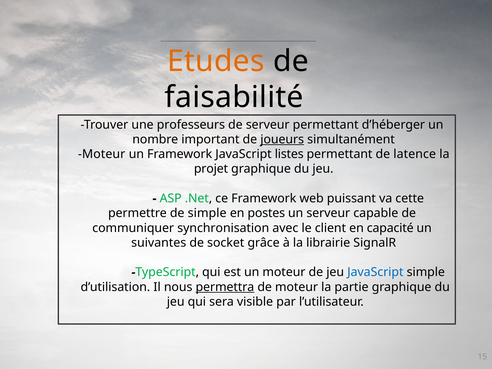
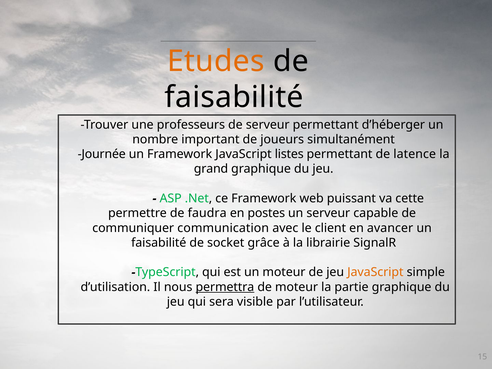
joueurs underline: present -> none
Moteur at (102, 154): Moteur -> Journée
projet: projet -> grand
de simple: simple -> faudra
synchronisation: synchronisation -> communication
capacité: capacité -> avancer
suivantes at (159, 243): suivantes -> faisabilité
JavaScript at (375, 272) colour: blue -> orange
